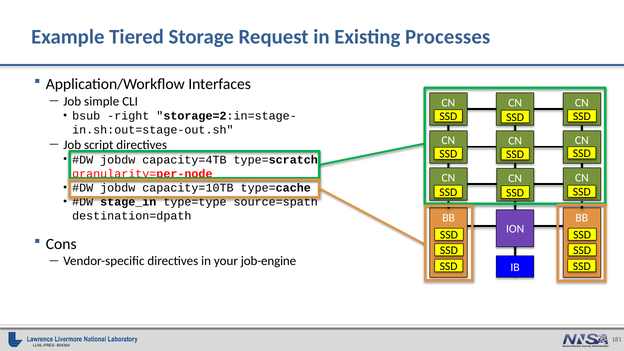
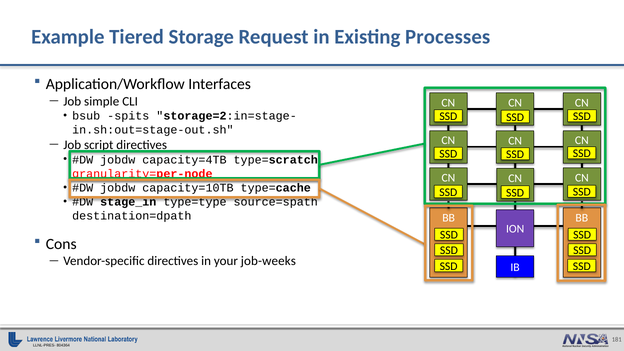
right: right -> spits
job-engine: job-engine -> job-weeks
